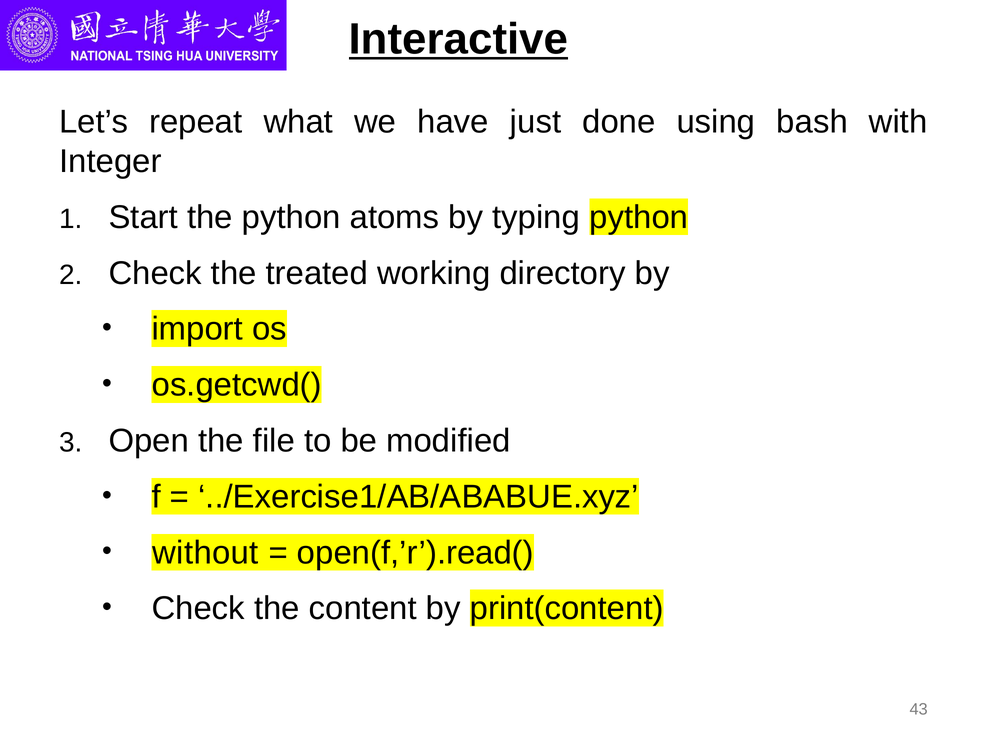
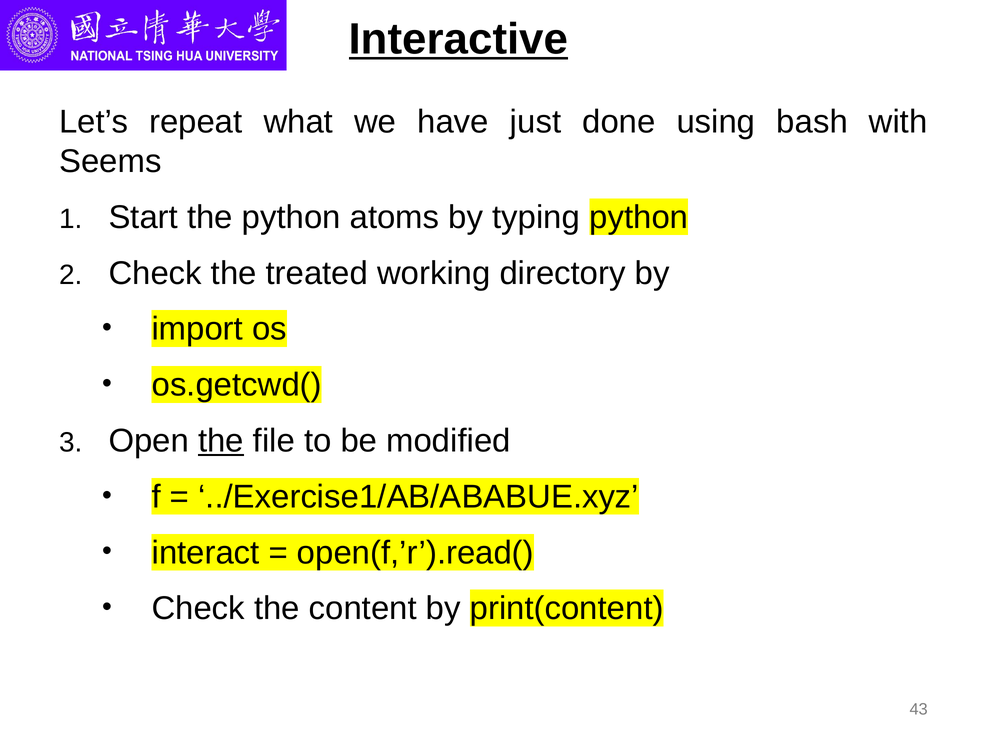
Integer: Integer -> Seems
the at (221, 441) underline: none -> present
without: without -> interact
